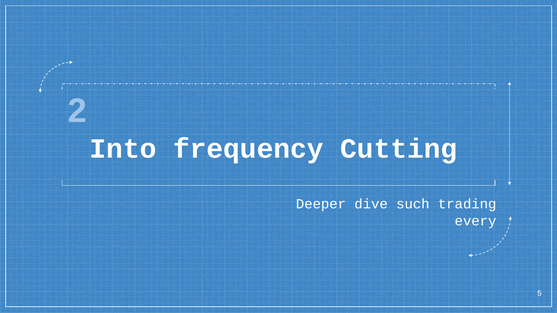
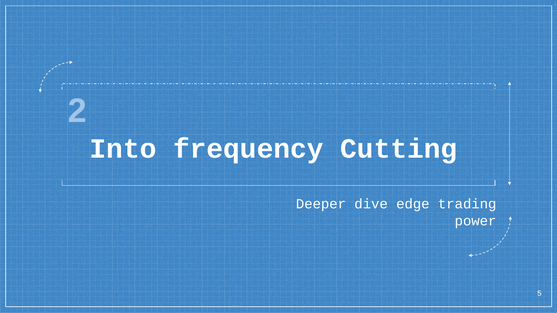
such: such -> edge
every: every -> power
